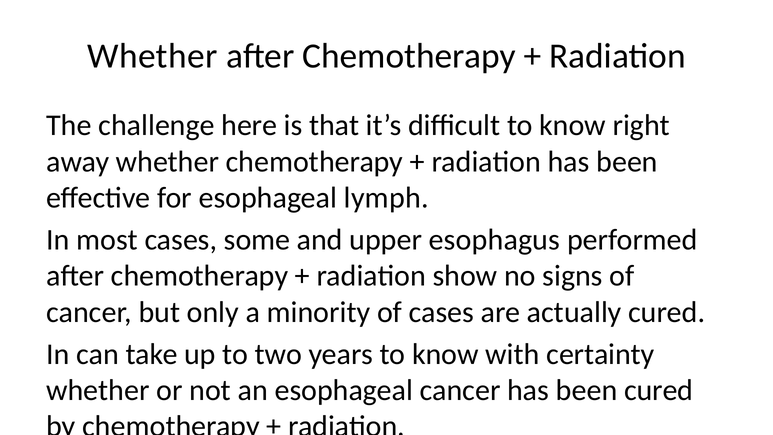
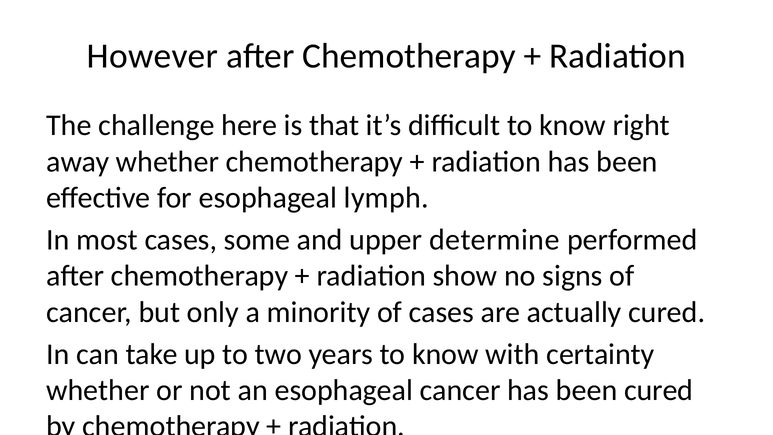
Whether at (152, 56): Whether -> However
esophagus: esophagus -> determine
